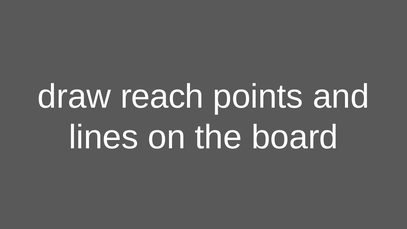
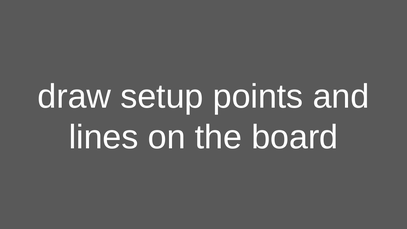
reach: reach -> setup
